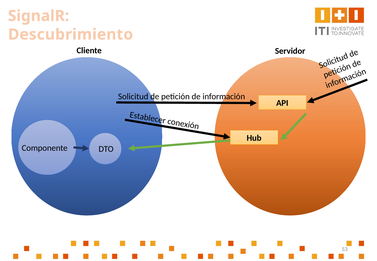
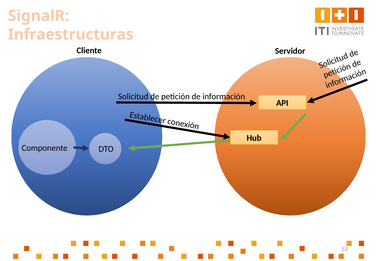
Descubrimiento: Descubrimiento -> Infraestructuras
